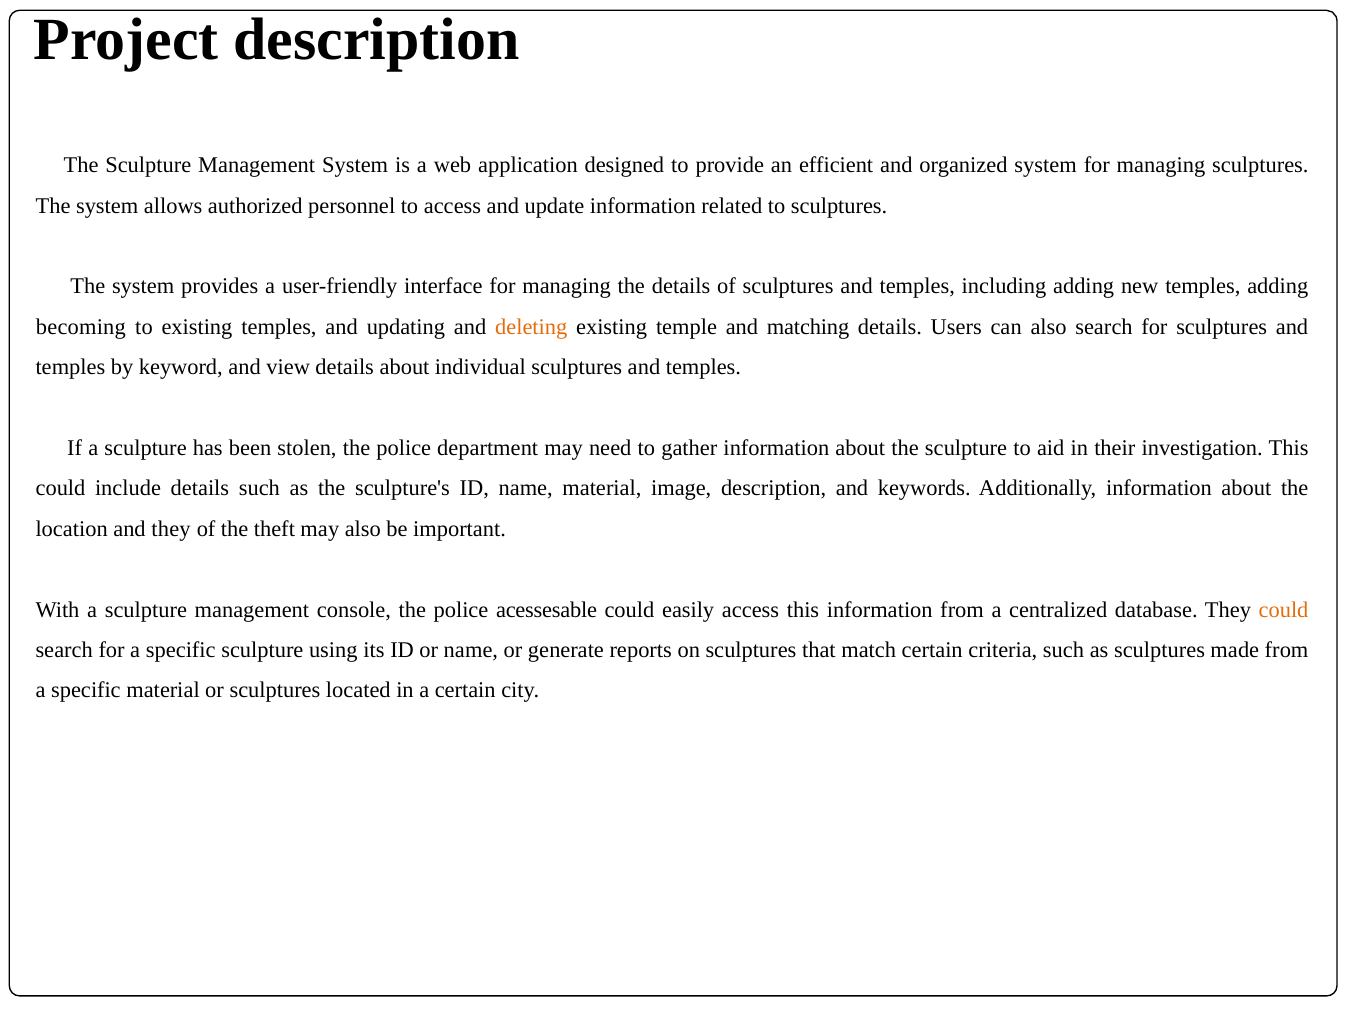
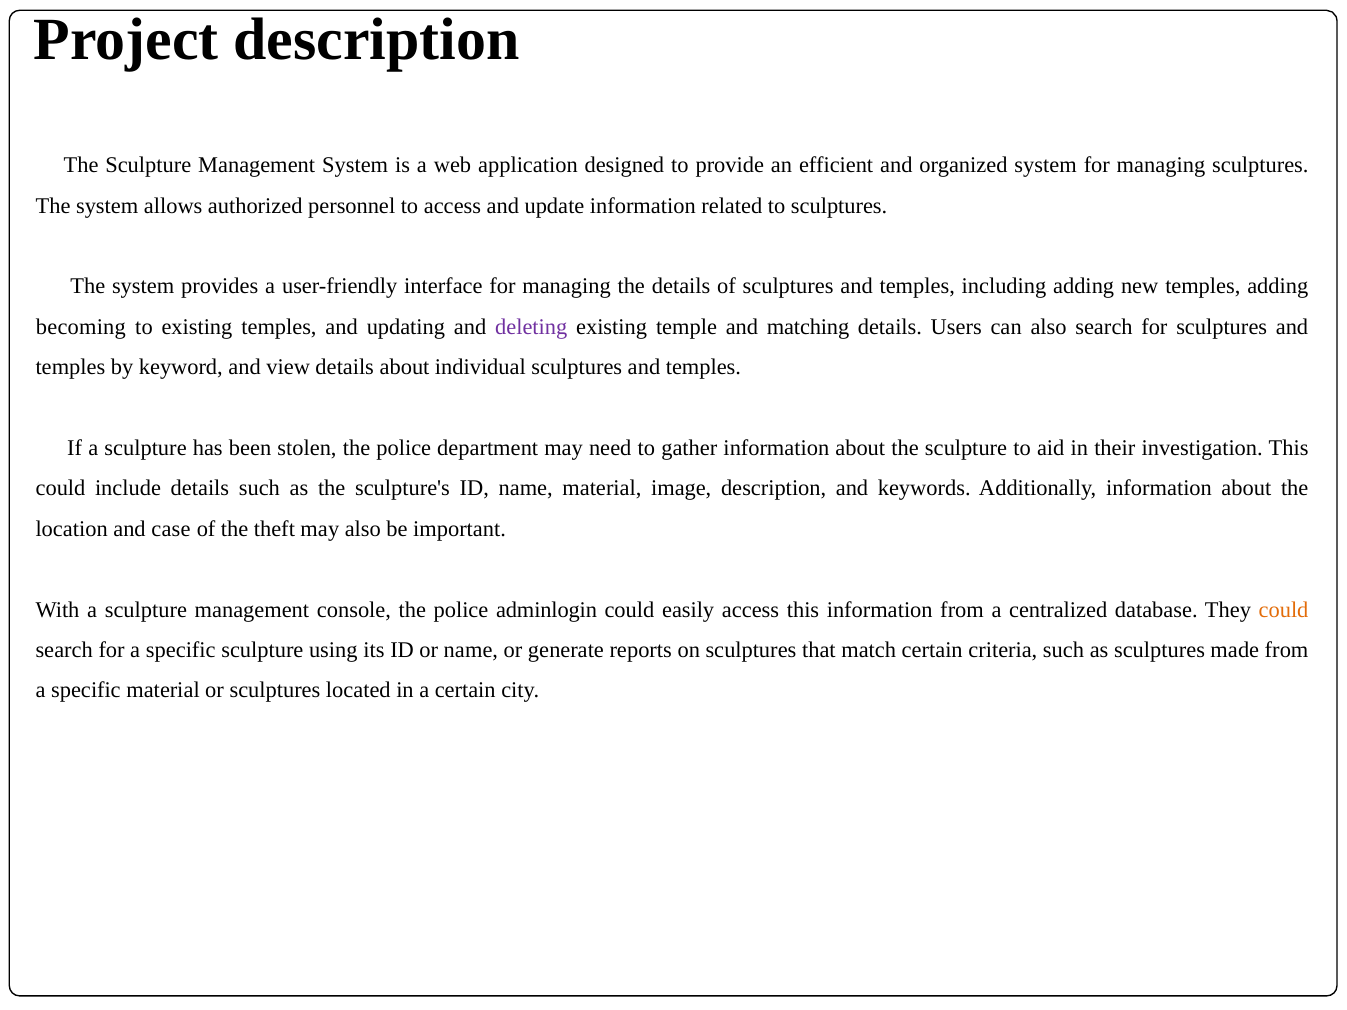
deleting colour: orange -> purple
and they: they -> case
acessesable: acessesable -> adminlogin
